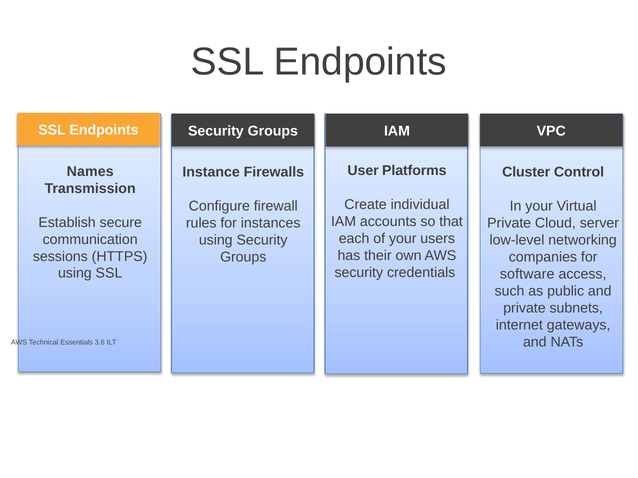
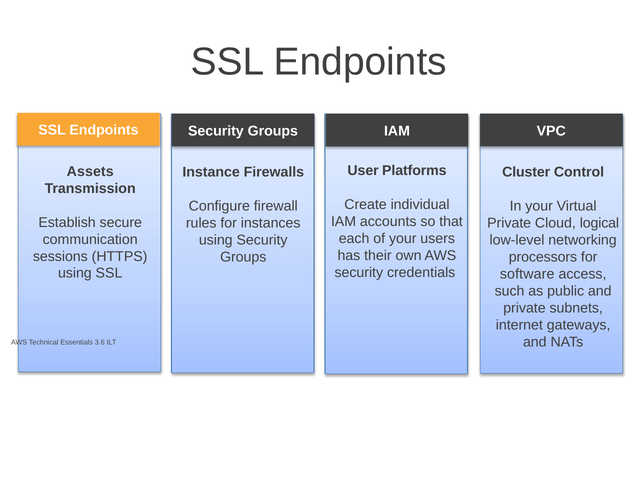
Names: Names -> Assets
server: server -> logical
companies: companies -> processors
